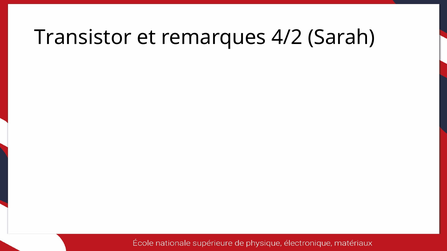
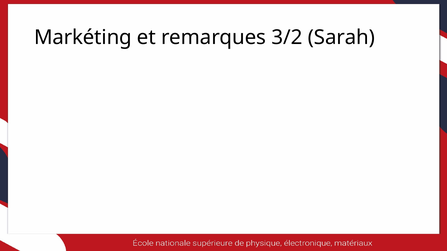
Transistor: Transistor -> Markéting
4/2: 4/2 -> 3/2
